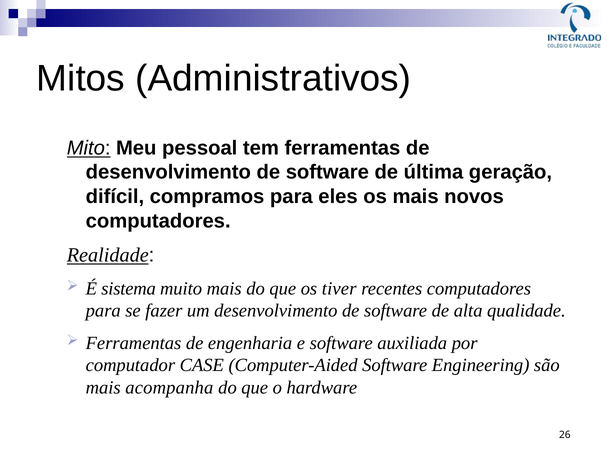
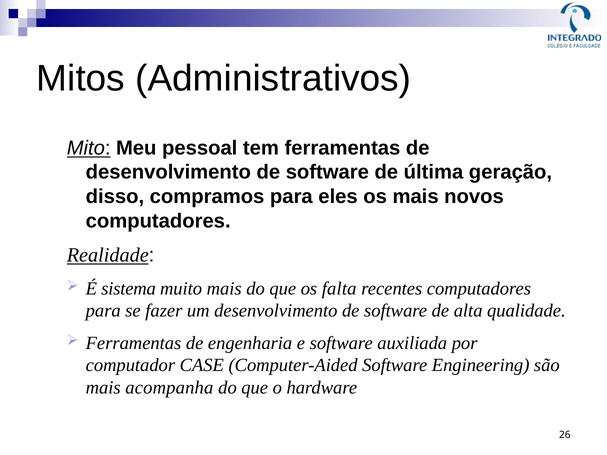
difícil: difícil -> disso
tiver: tiver -> falta
